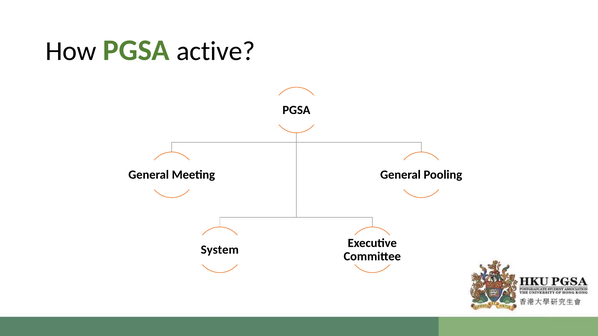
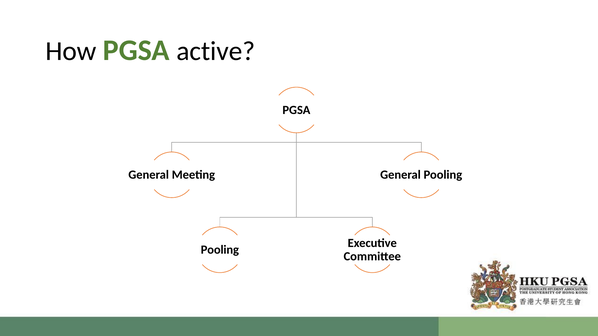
System at (220, 250): System -> Pooling
